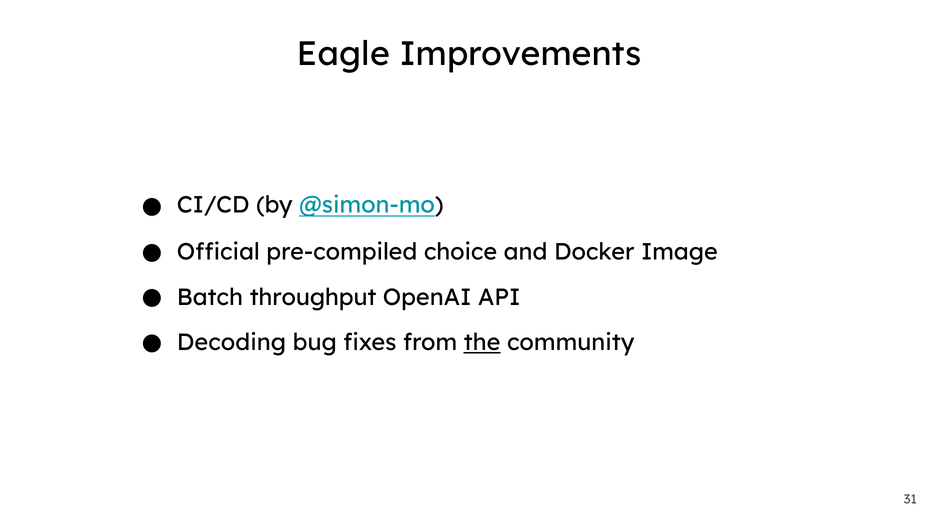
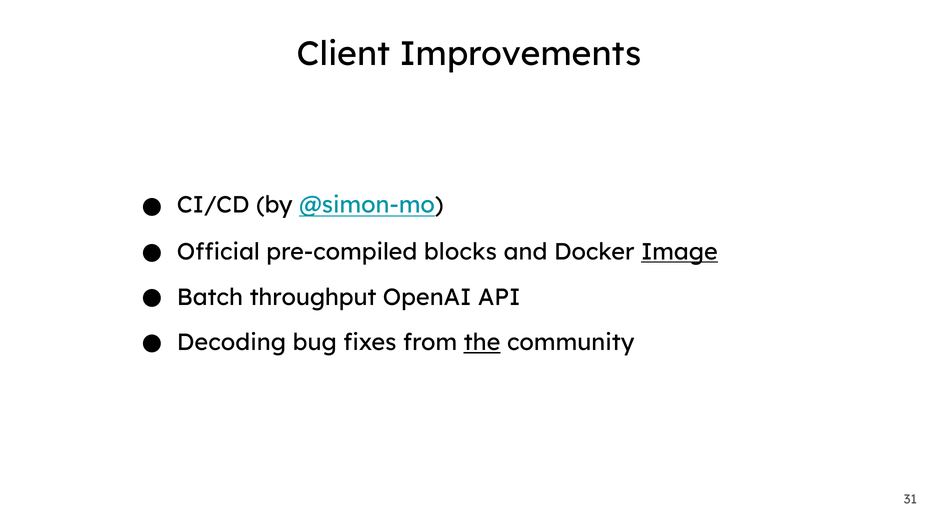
Eagle: Eagle -> Client
choice: choice -> blocks
Image underline: none -> present
